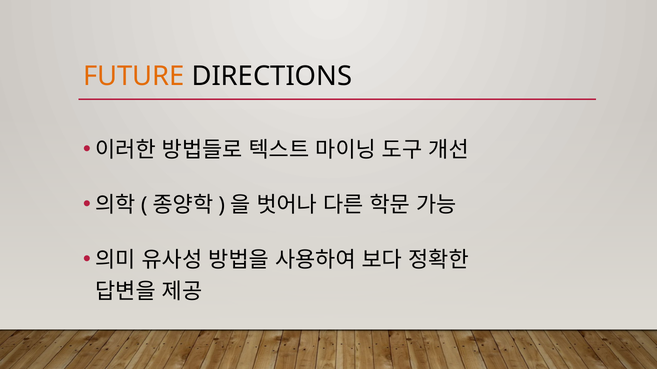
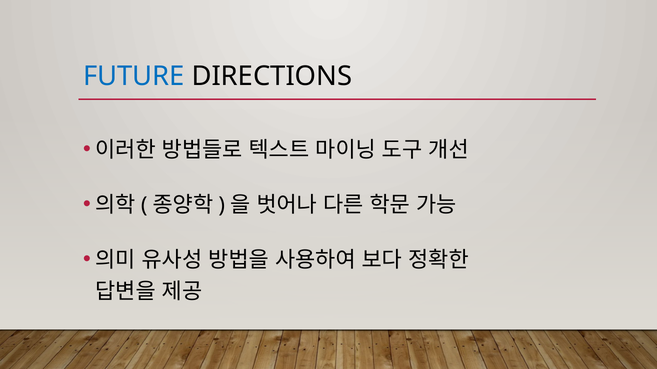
FUTURE colour: orange -> blue
